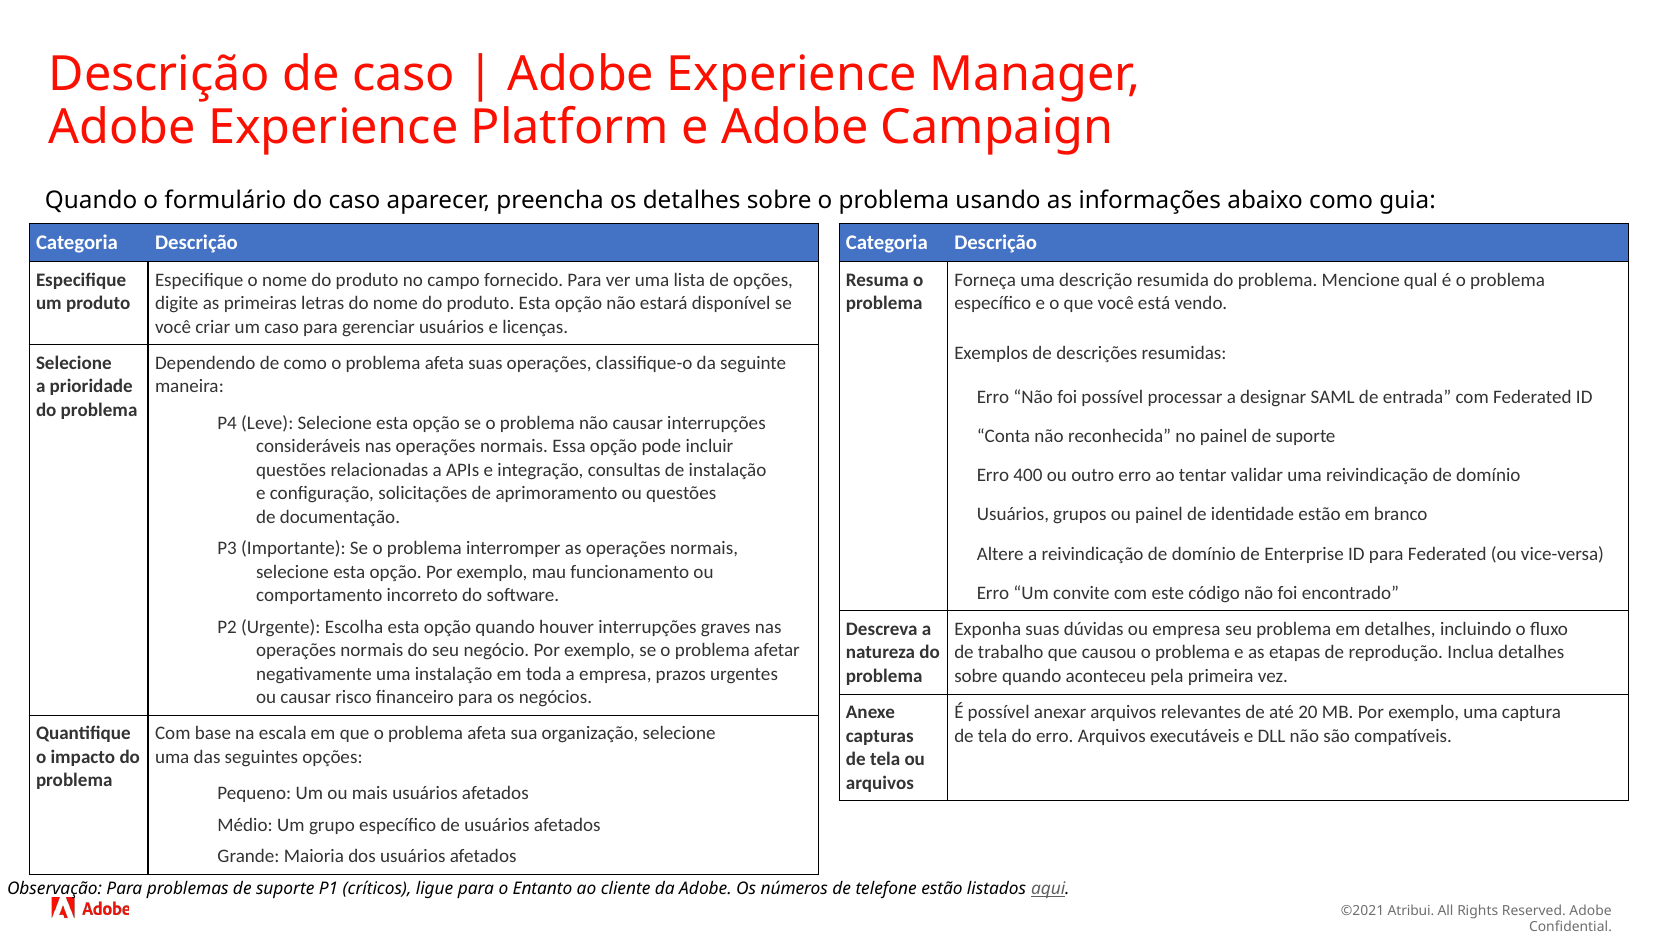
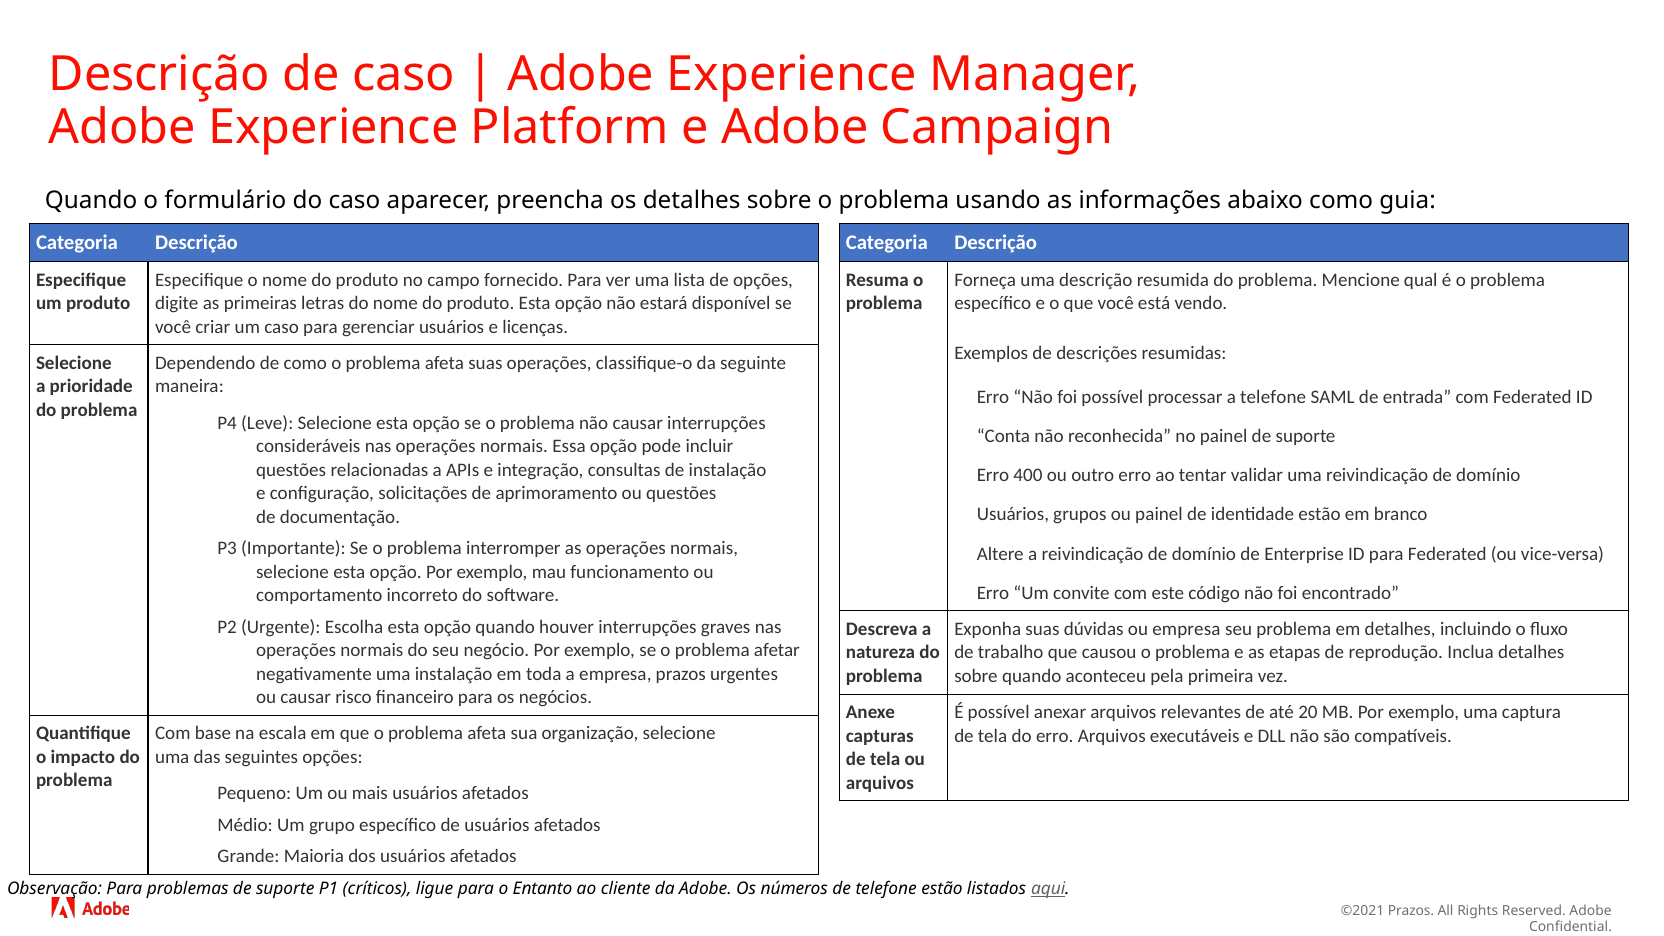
a designar: designar -> telefone
Atribui at (1411, 911): Atribui -> Prazos
